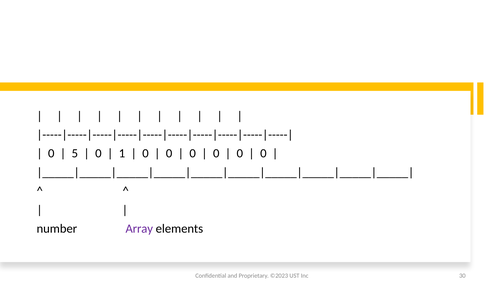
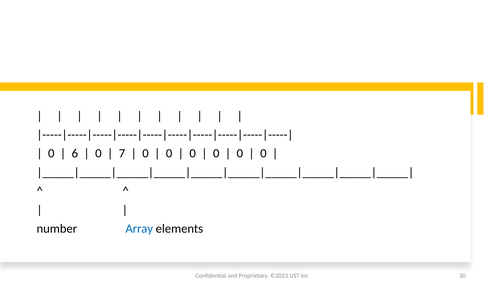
5: 5 -> 6
1: 1 -> 7
Array colour: purple -> blue
